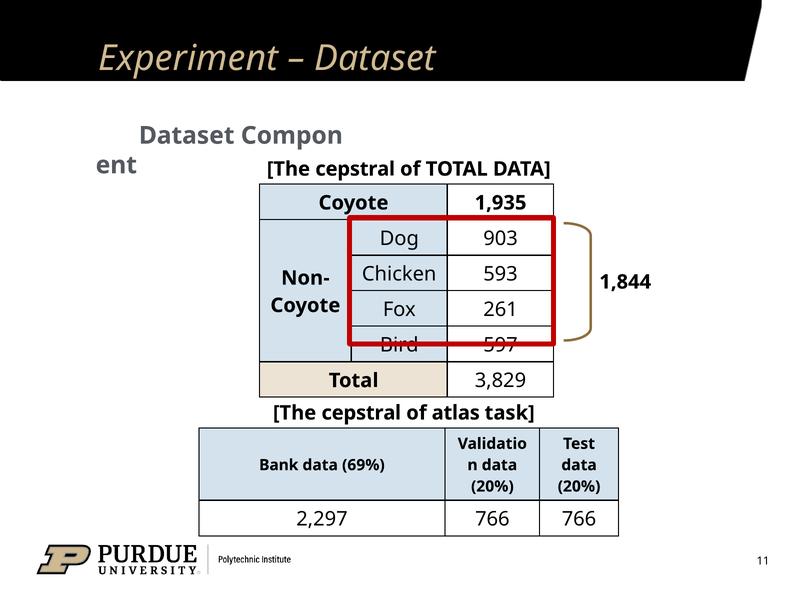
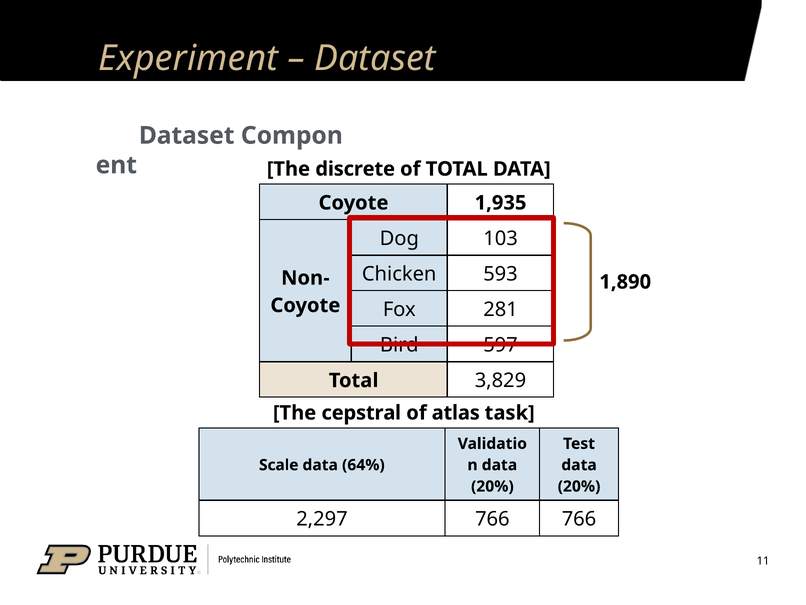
cepstral at (355, 169): cepstral -> discrete
903: 903 -> 103
1,844: 1,844 -> 1,890
261: 261 -> 281
Bank: Bank -> Scale
69%: 69% -> 64%
